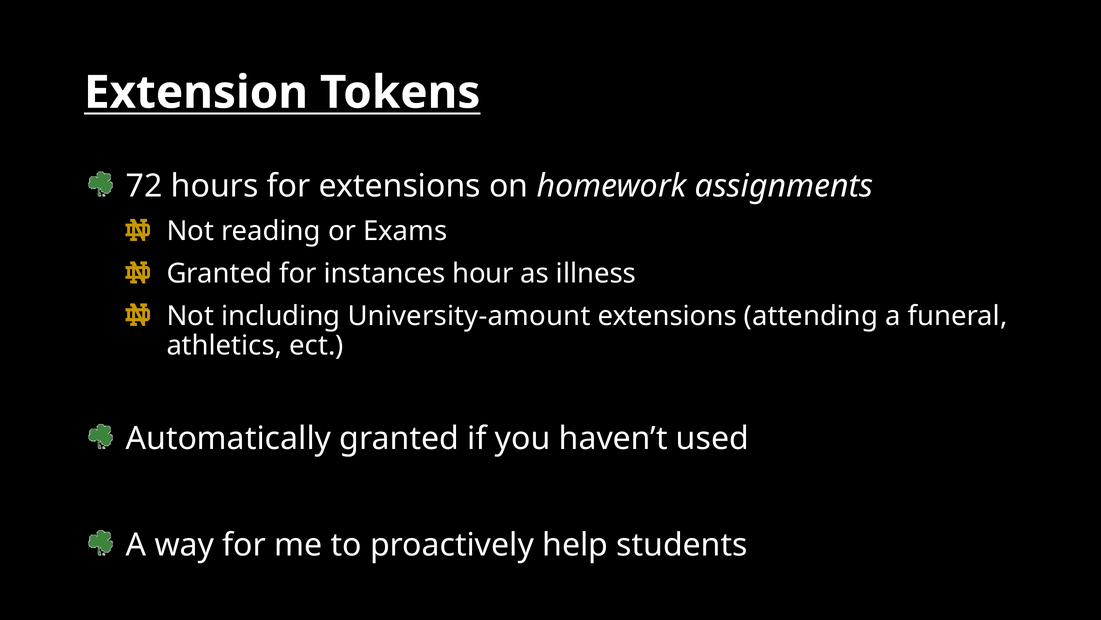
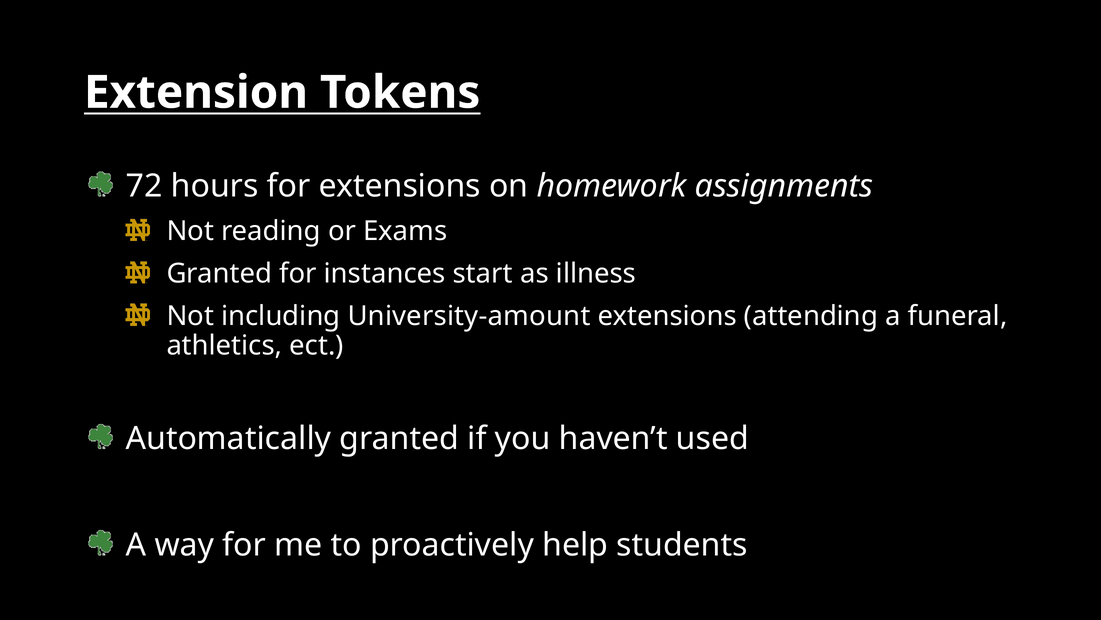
hour: hour -> start
